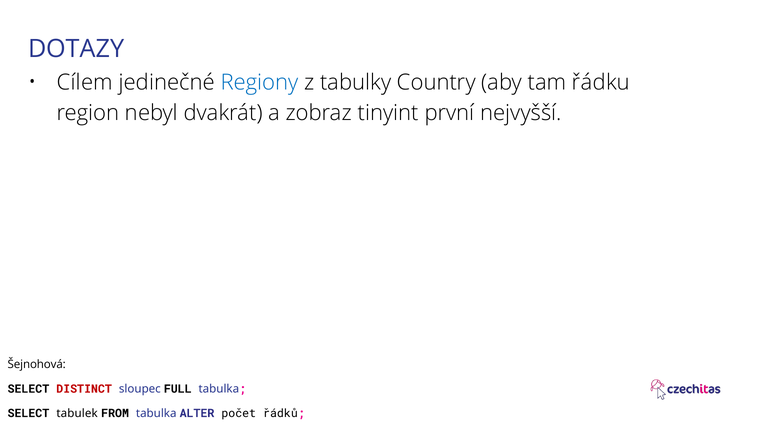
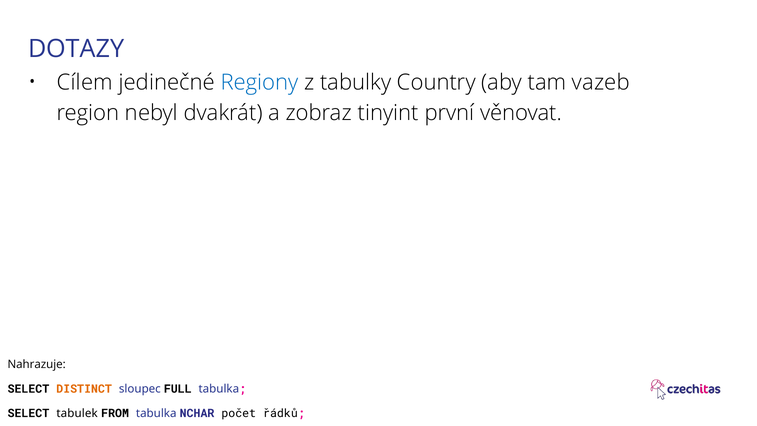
řádku: řádku -> vazeb
nejvyšší: nejvyšší -> věnovat
Šejnohová: Šejnohová -> Nahrazuje
DISTINCT colour: red -> orange
ALTER: ALTER -> NCHAR
